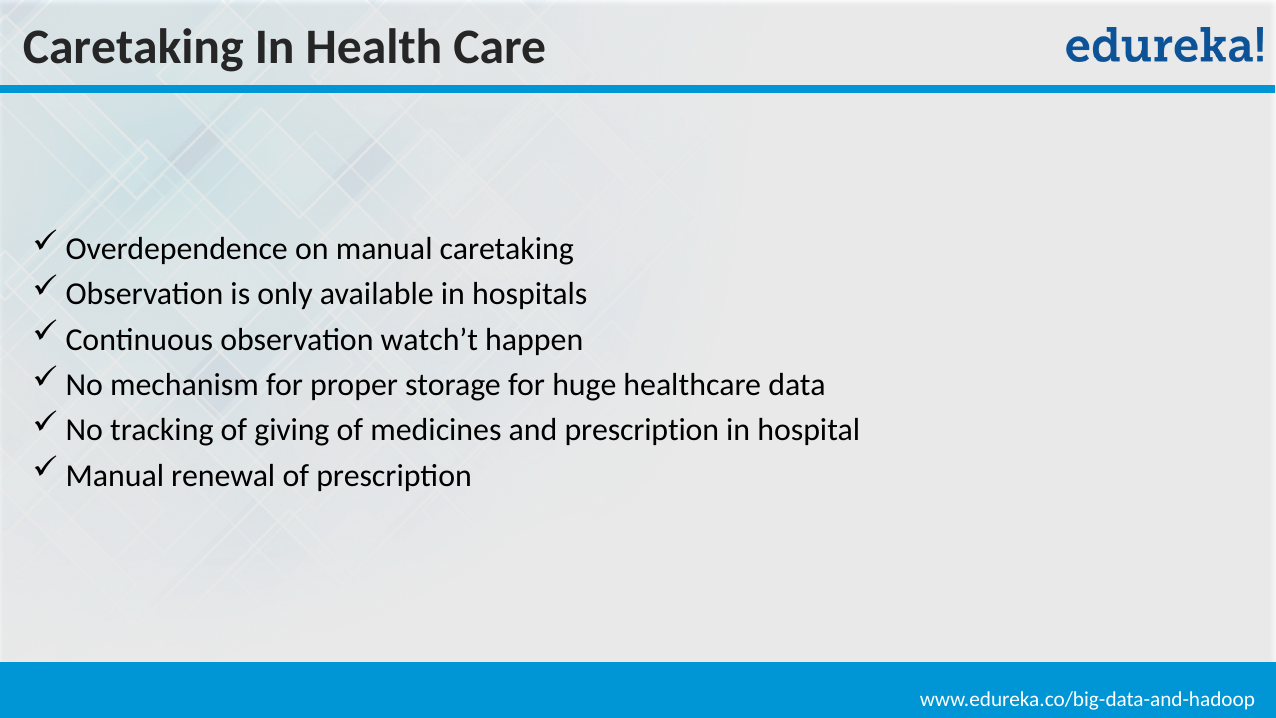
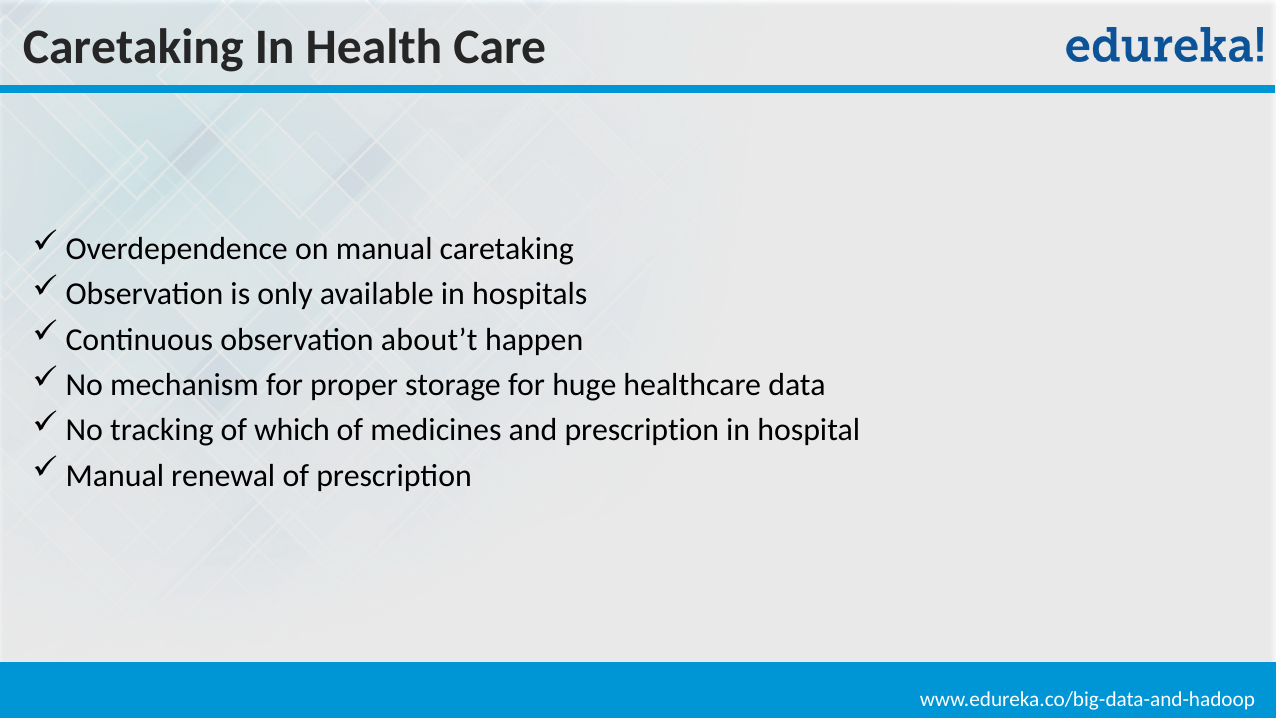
watch’t: watch’t -> about’t
giving: giving -> which
